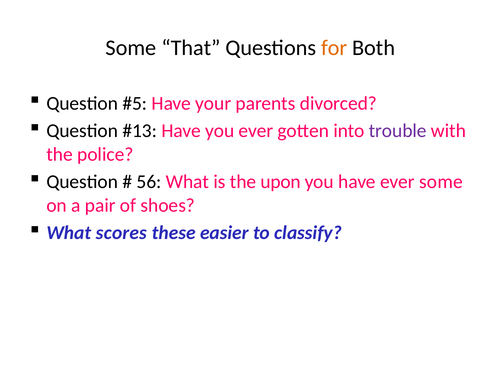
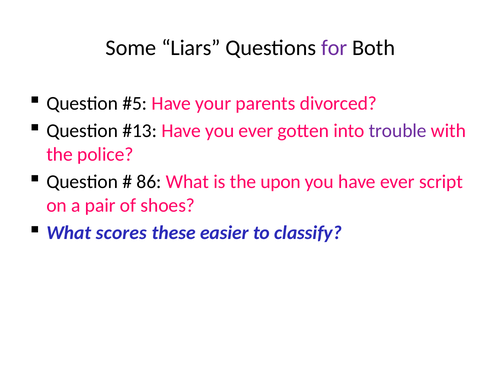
That: That -> Liars
for colour: orange -> purple
56: 56 -> 86
ever some: some -> script
